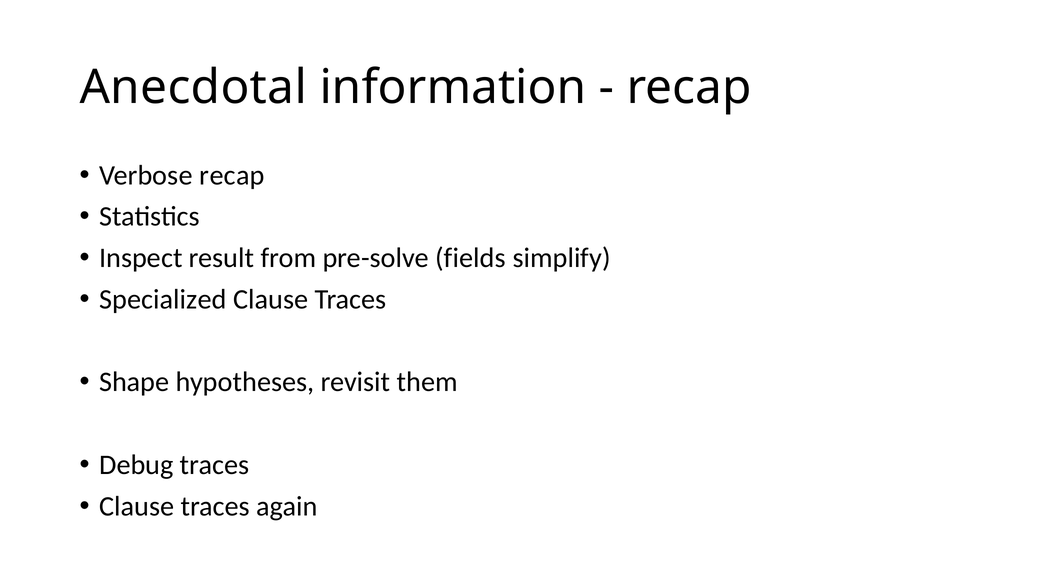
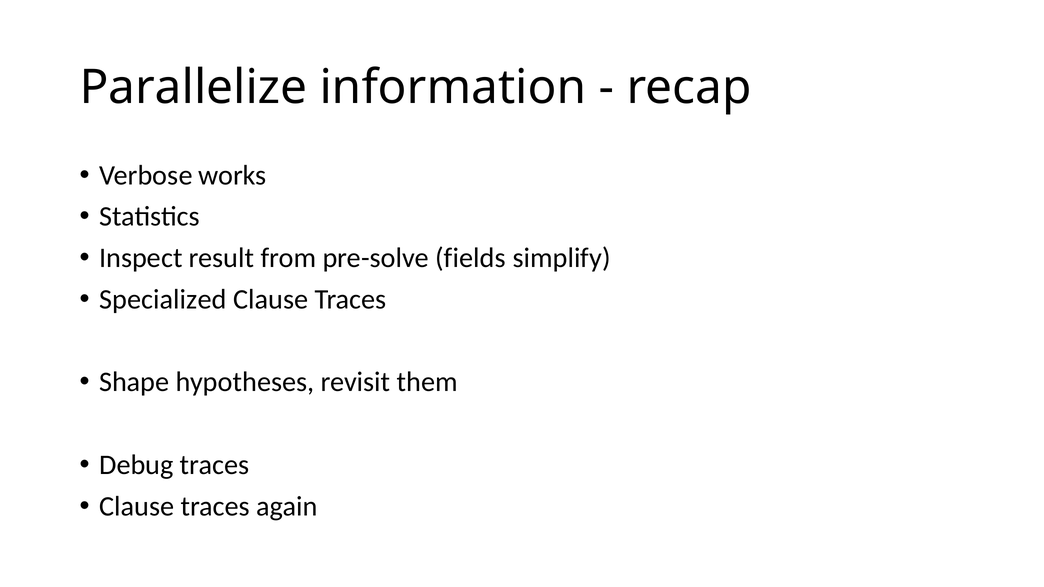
Anecdotal: Anecdotal -> Parallelize
Verbose recap: recap -> works
